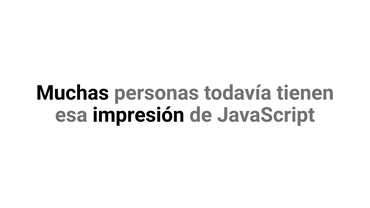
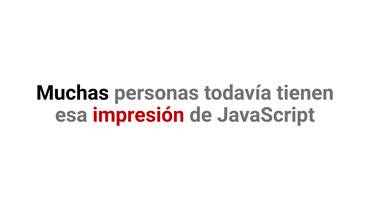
impresión colour: black -> red
